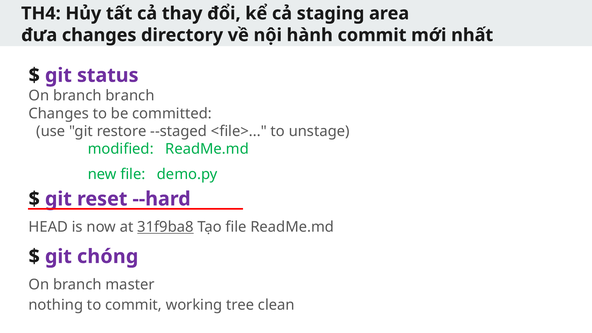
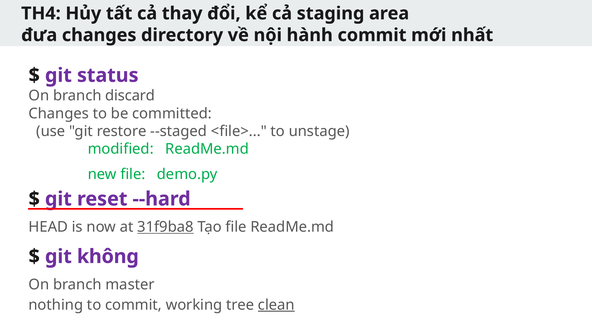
branch branch: branch -> discard
chóng: chóng -> không
clean underline: none -> present
